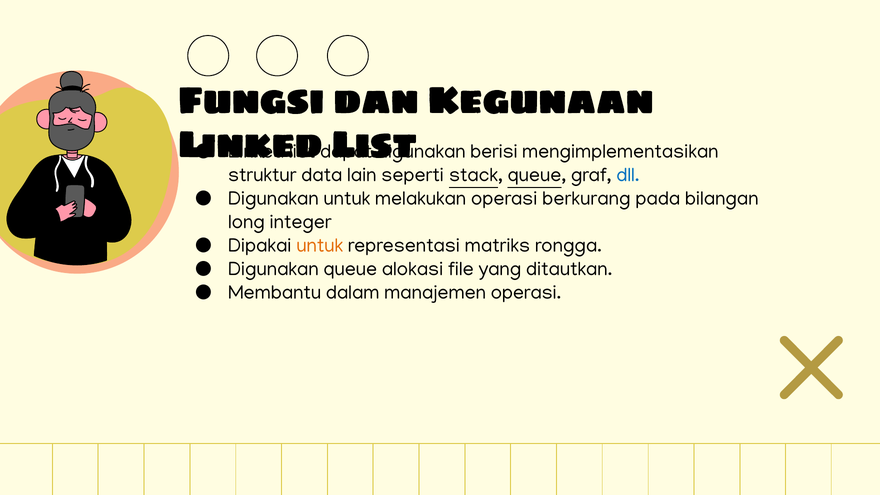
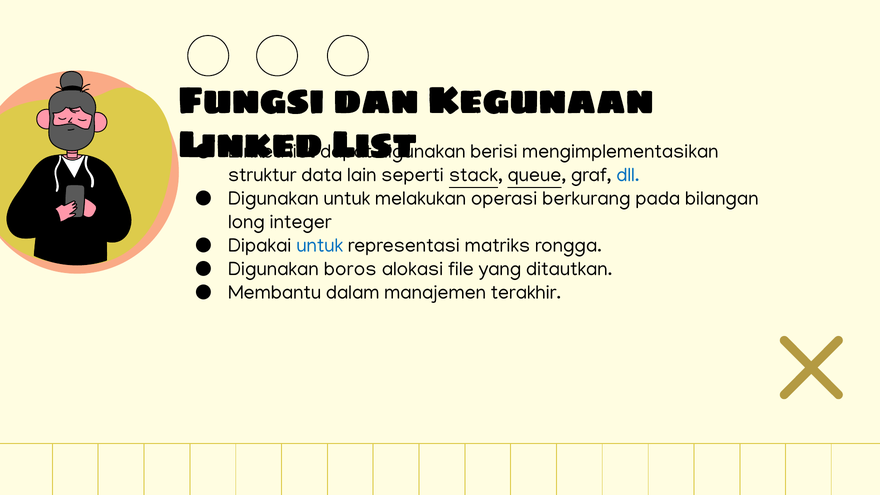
untuk at (320, 245) colour: orange -> blue
Digunakan queue: queue -> boros
manajemen operasi: operasi -> terakhir
